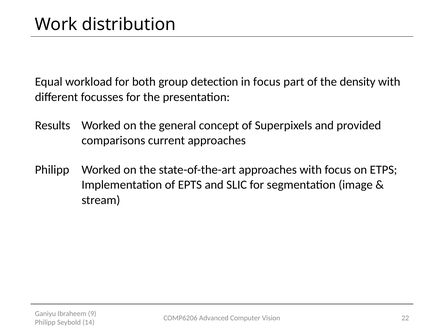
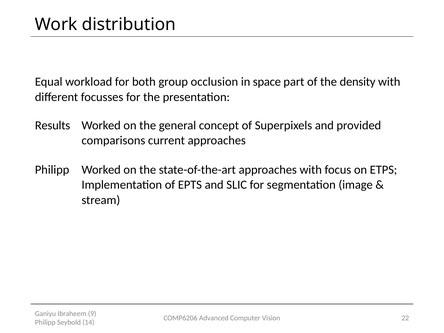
detection: detection -> occlusion
in focus: focus -> space
